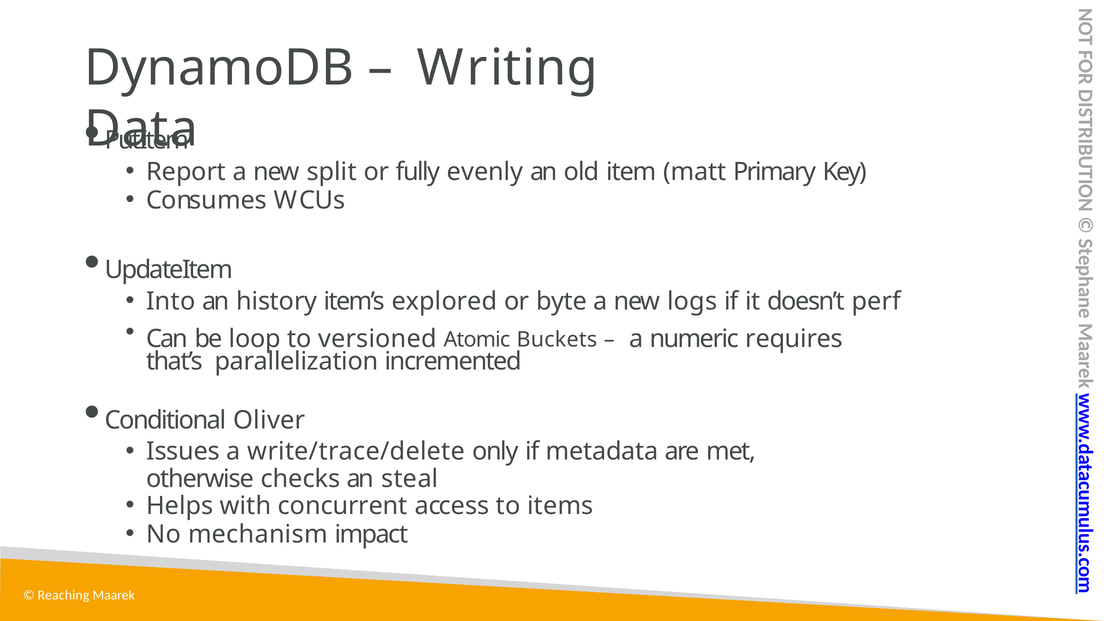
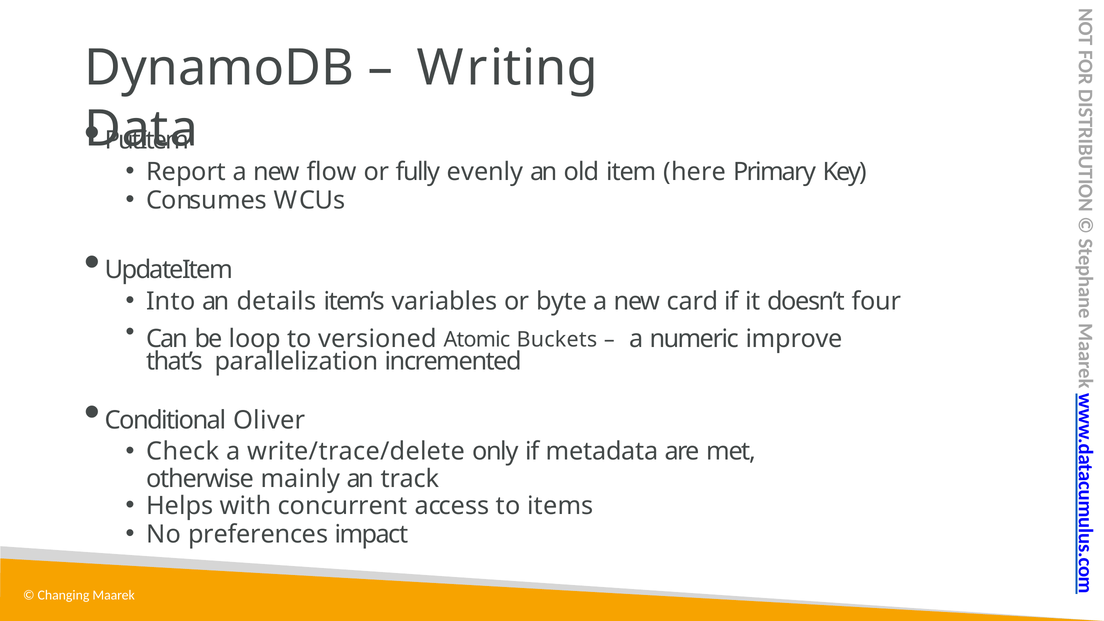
split: split -> flow
matt: matt -> here
history: history -> details
explored: explored -> variables
logs: logs -> card
perf: perf -> four
requires: requires -> improve
Issues: Issues -> Check
checks: checks -> mainly
steal: steal -> track
mechanism: mechanism -> preferences
Reaching: Reaching -> Changing
